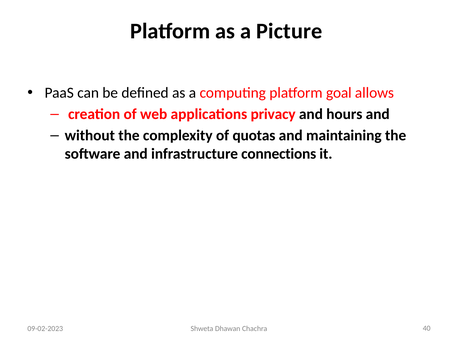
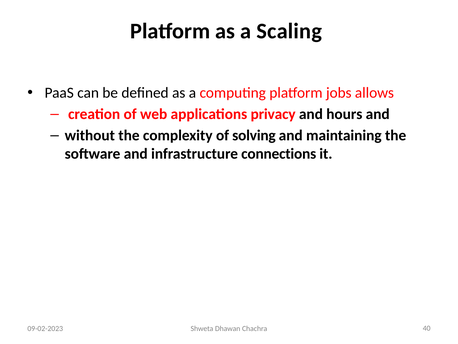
Picture: Picture -> Scaling
goal: goal -> jobs
quotas: quotas -> solving
